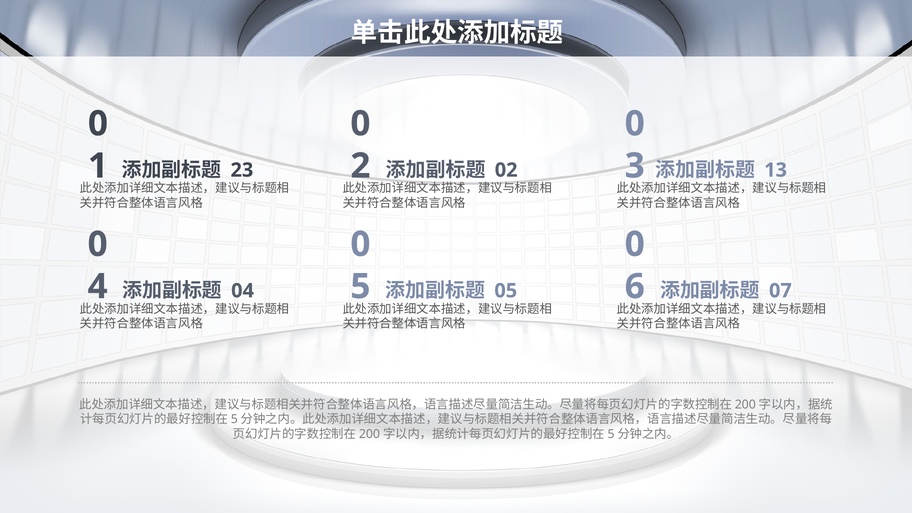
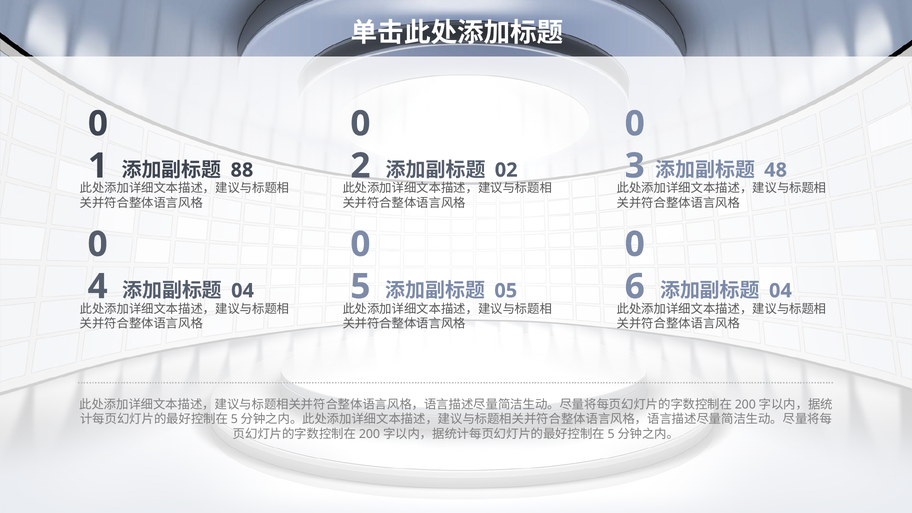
13: 13 -> 48
23: 23 -> 88
07 at (780, 291): 07 -> 04
